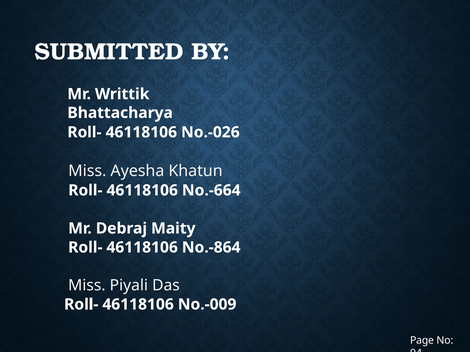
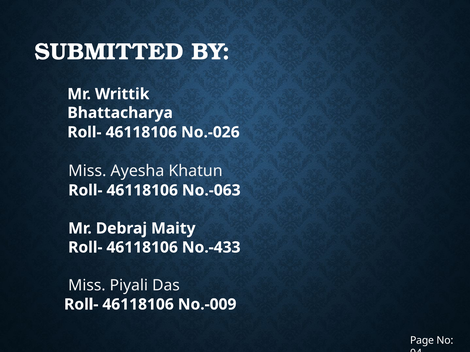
No.-664: No.-664 -> No.-063
No.-864: No.-864 -> No.-433
